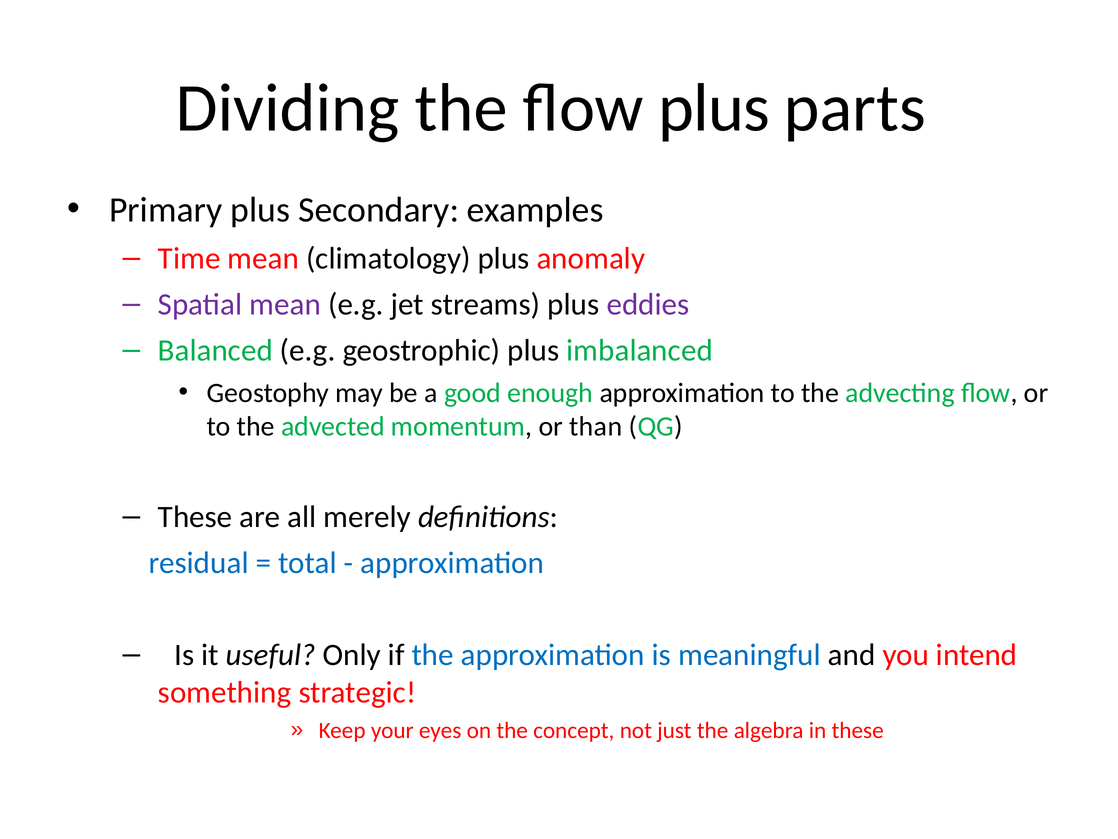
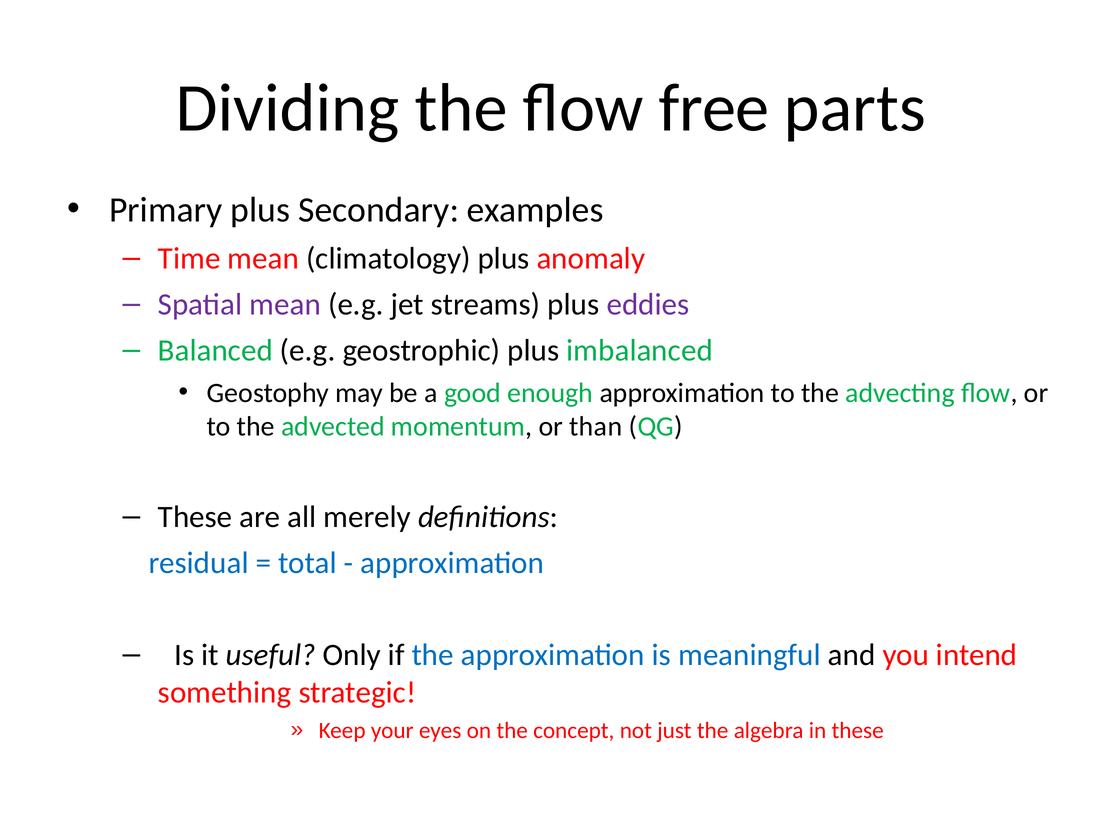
flow plus: plus -> free
